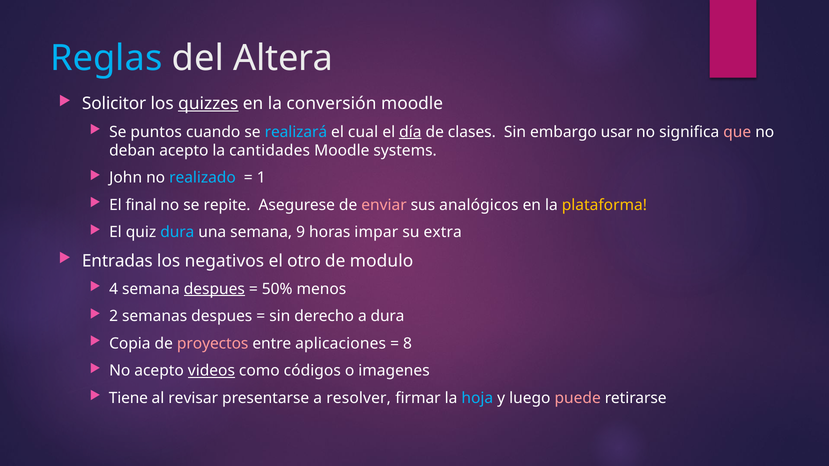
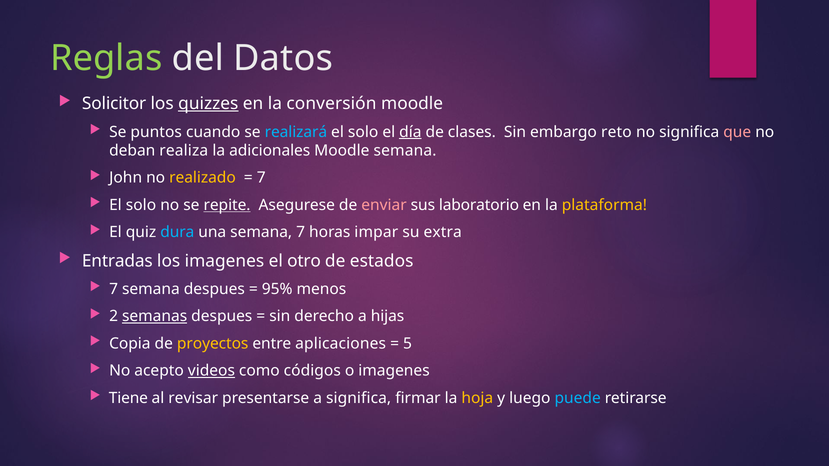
Reglas colour: light blue -> light green
Altera: Altera -> Datos
cual at (363, 132): cual -> solo
usar: usar -> reto
deban acepto: acepto -> realiza
cantidades: cantidades -> adicionales
Moodle systems: systems -> semana
realizado colour: light blue -> yellow
1 at (261, 178): 1 -> 7
final at (141, 205): final -> solo
repite underline: none -> present
analógicos: analógicos -> laboratorio
semana 9: 9 -> 7
los negativos: negativos -> imagenes
modulo: modulo -> estados
4 at (114, 289): 4 -> 7
despues at (214, 289) underline: present -> none
50%: 50% -> 95%
semanas underline: none -> present
a dura: dura -> hijas
proyectos colour: pink -> yellow
8: 8 -> 5
a resolver: resolver -> significa
hoja colour: light blue -> yellow
puede colour: pink -> light blue
